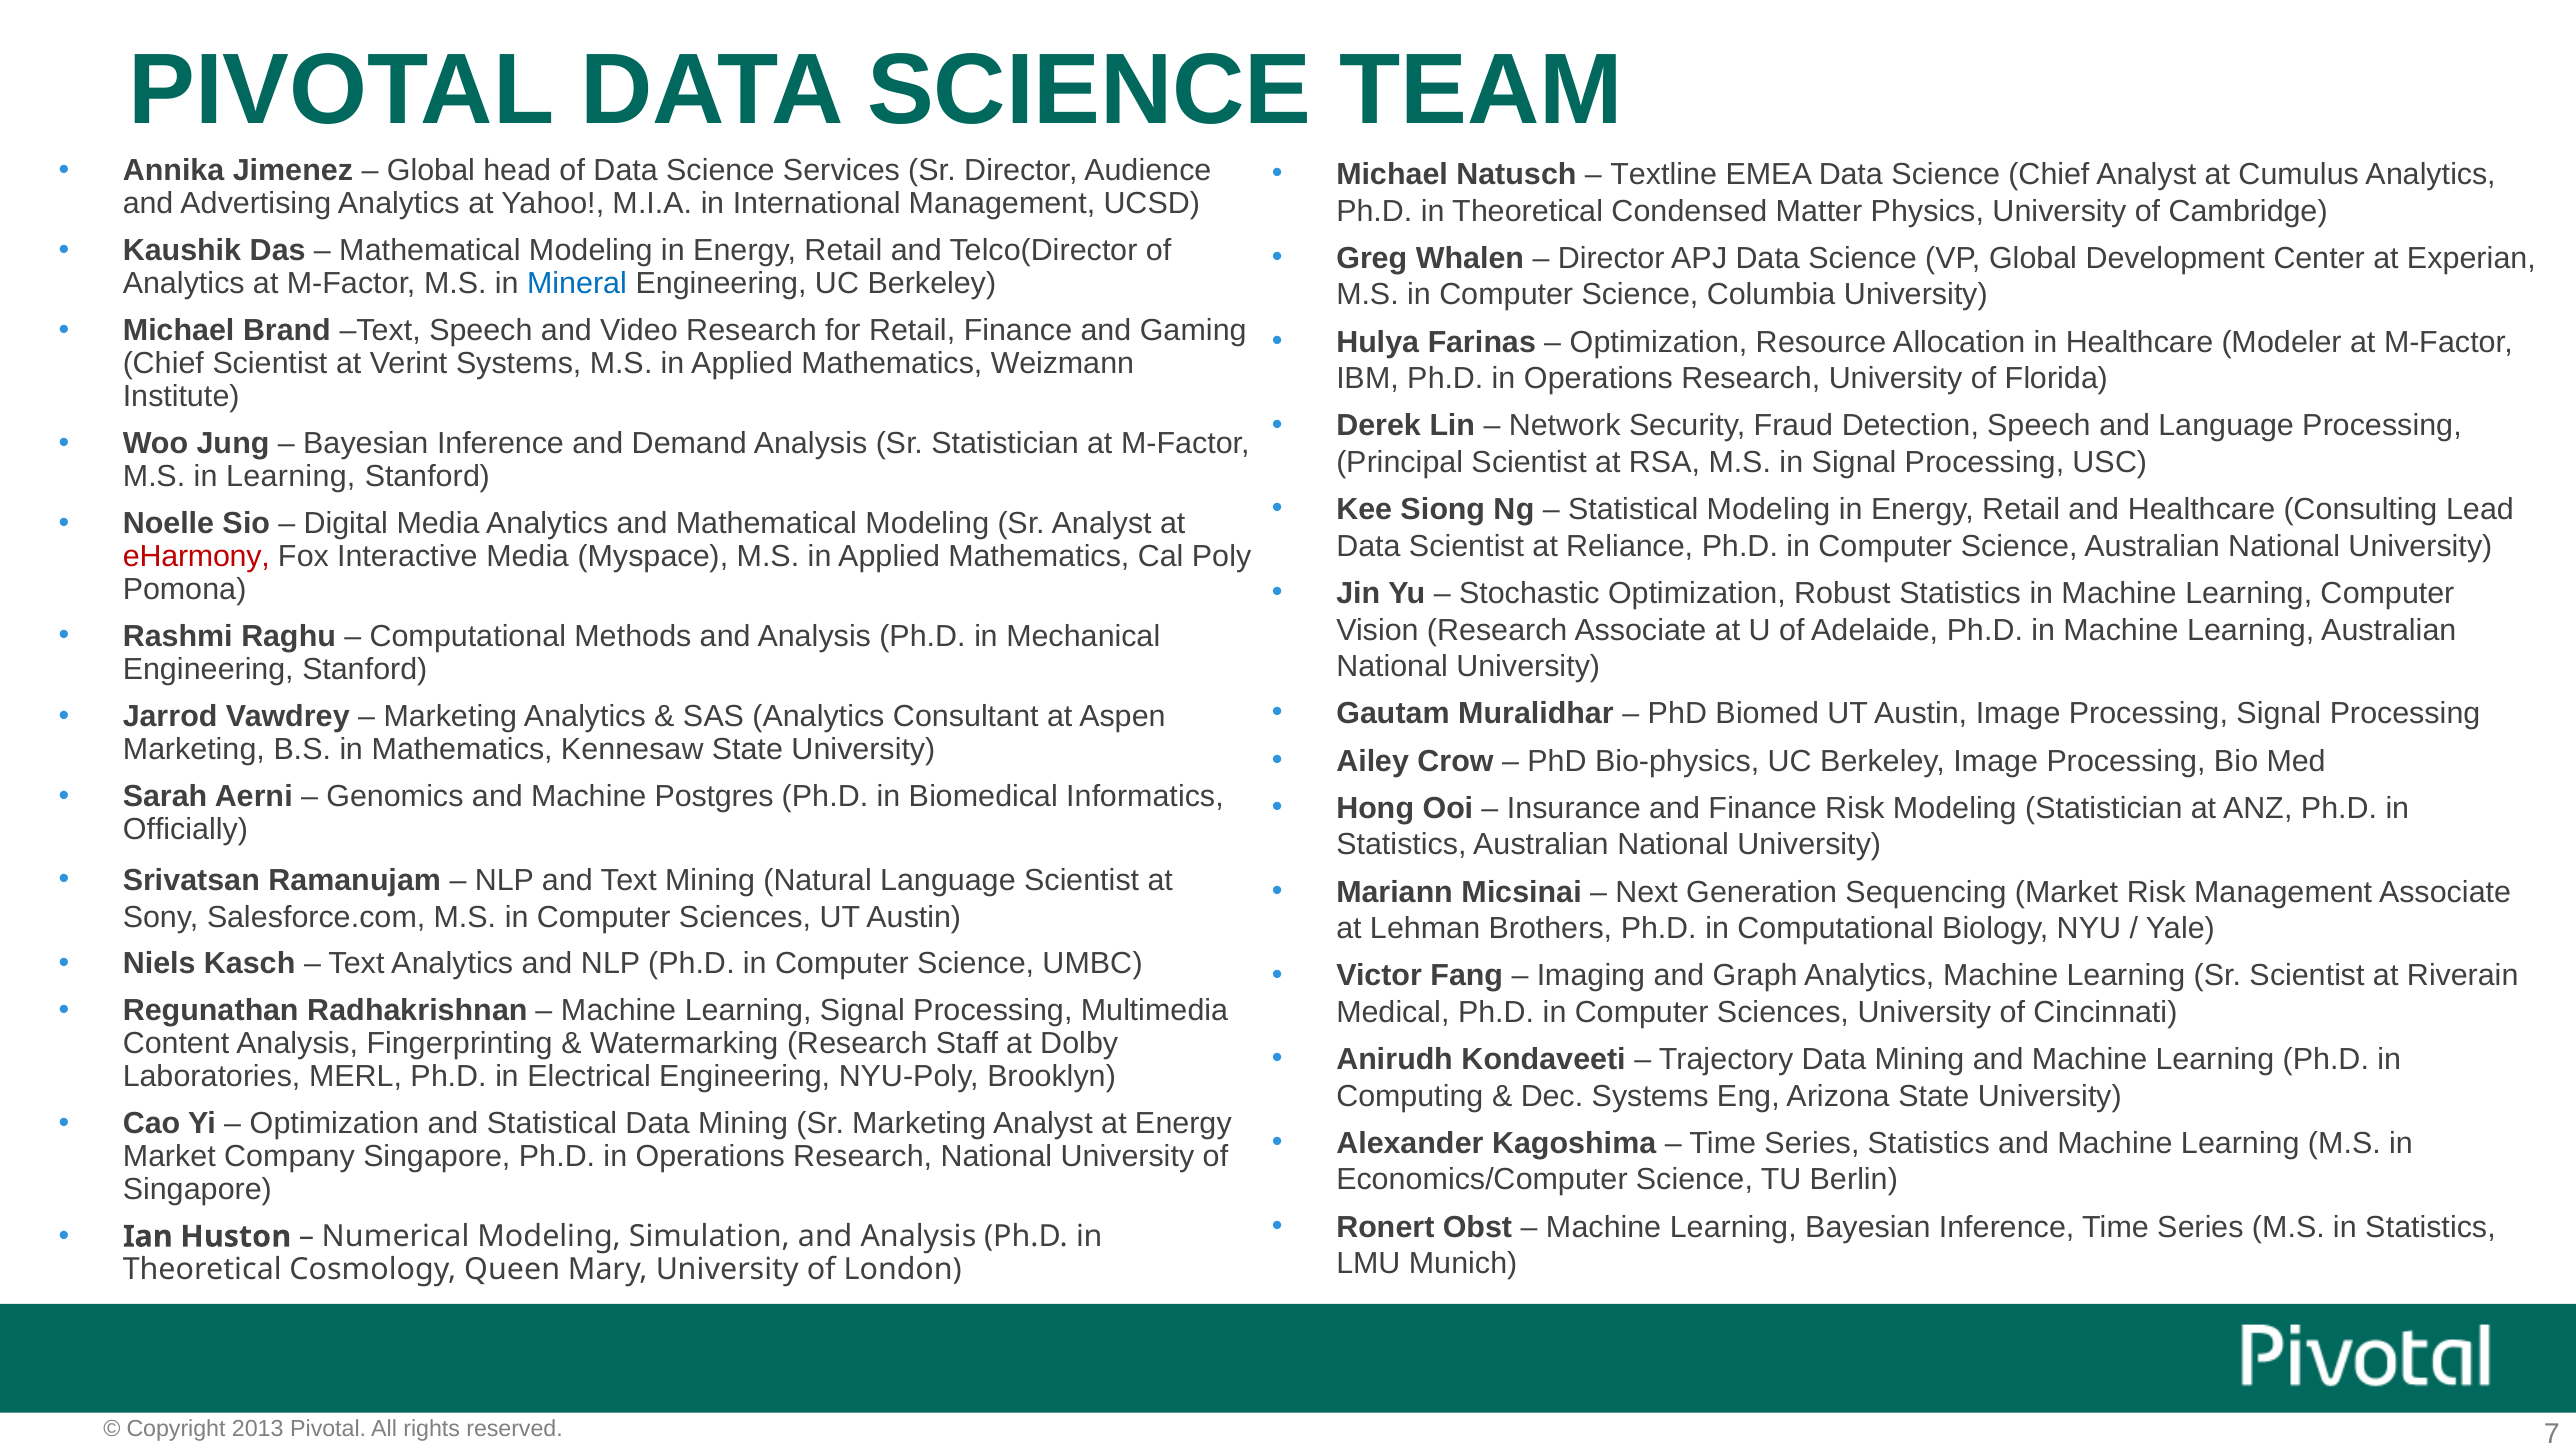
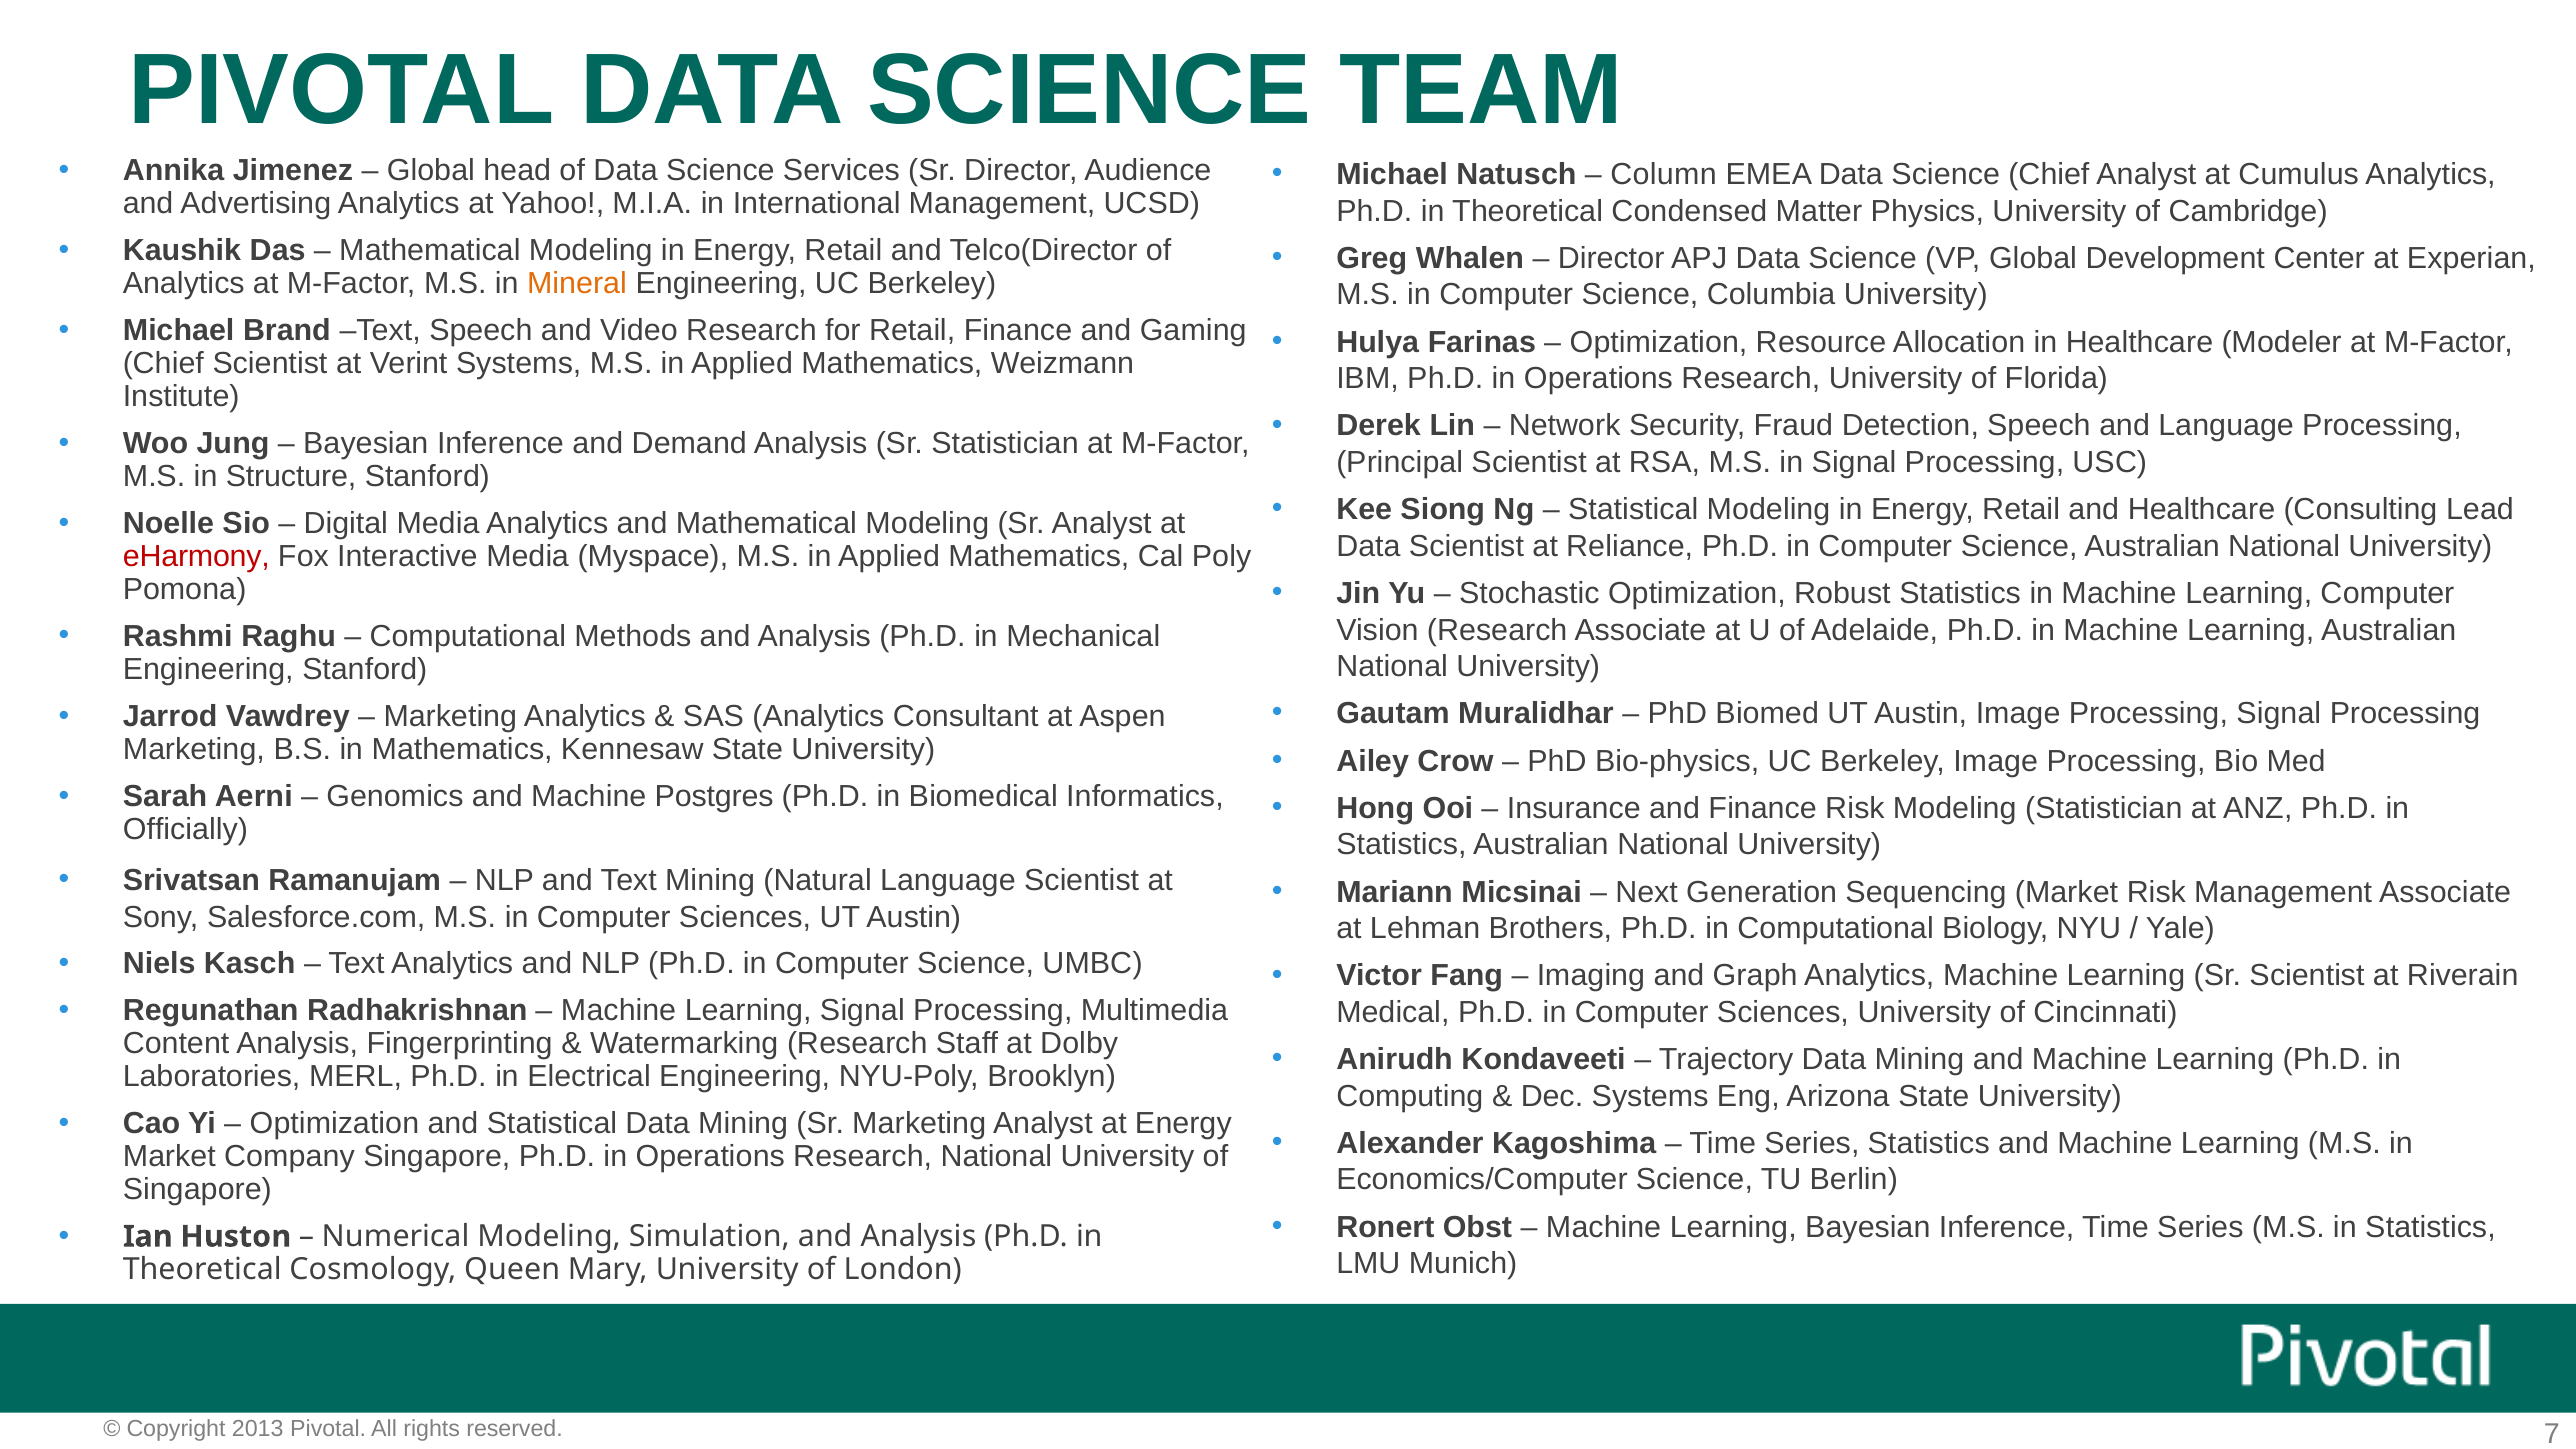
Textline: Textline -> Column
Mineral colour: blue -> orange
in Learning: Learning -> Structure
